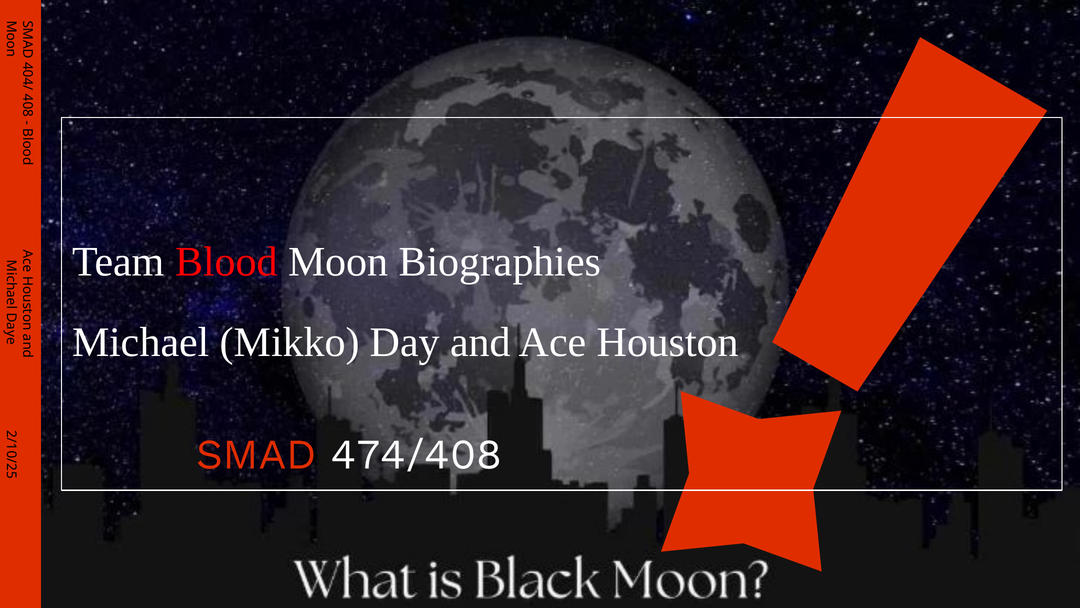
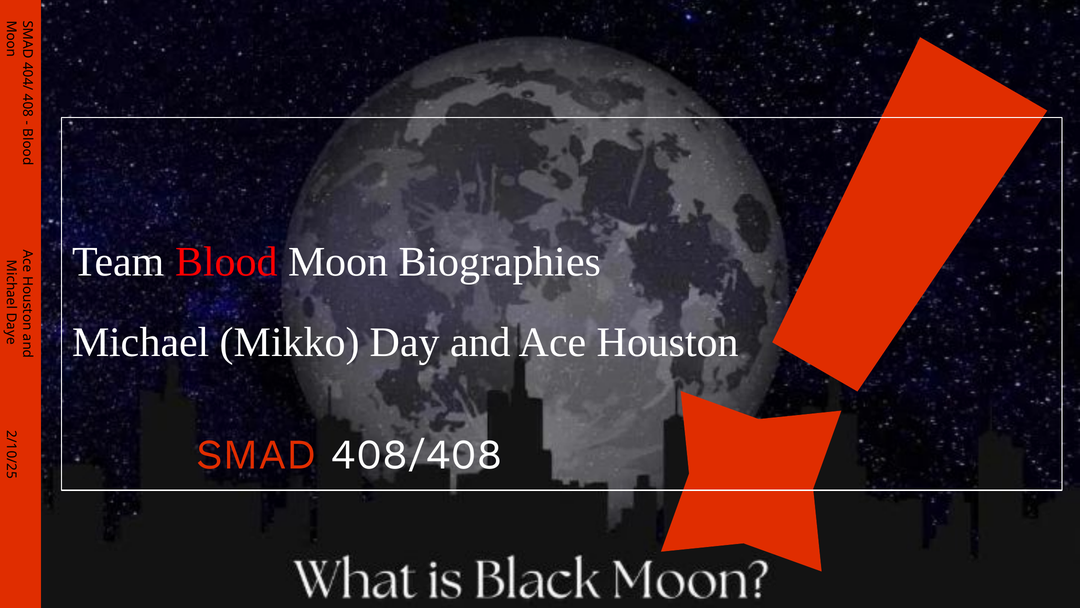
474/408: 474/408 -> 408/408
